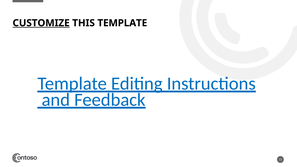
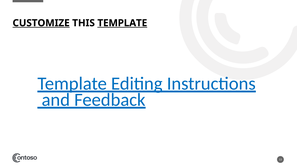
TEMPLATE at (122, 23) underline: none -> present
